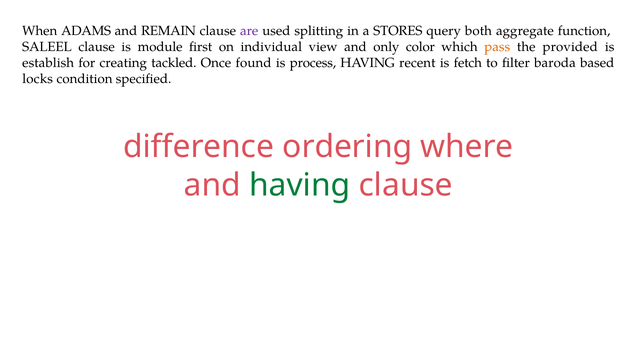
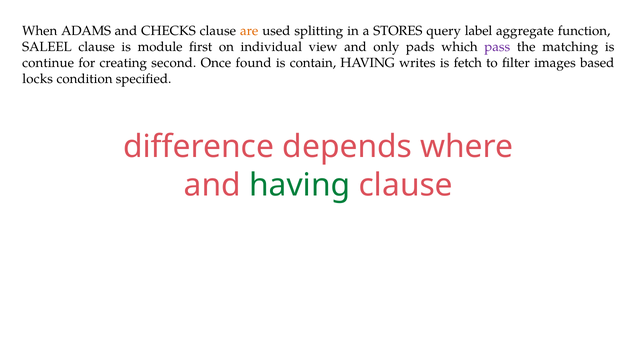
REMAIN: REMAIN -> CHECKS
are colour: purple -> orange
both: both -> label
color: color -> pads
pass colour: orange -> purple
provided: provided -> matching
establish: establish -> continue
tackled: tackled -> second
process: process -> contain
recent: recent -> writes
baroda: baroda -> images
ordering: ordering -> depends
